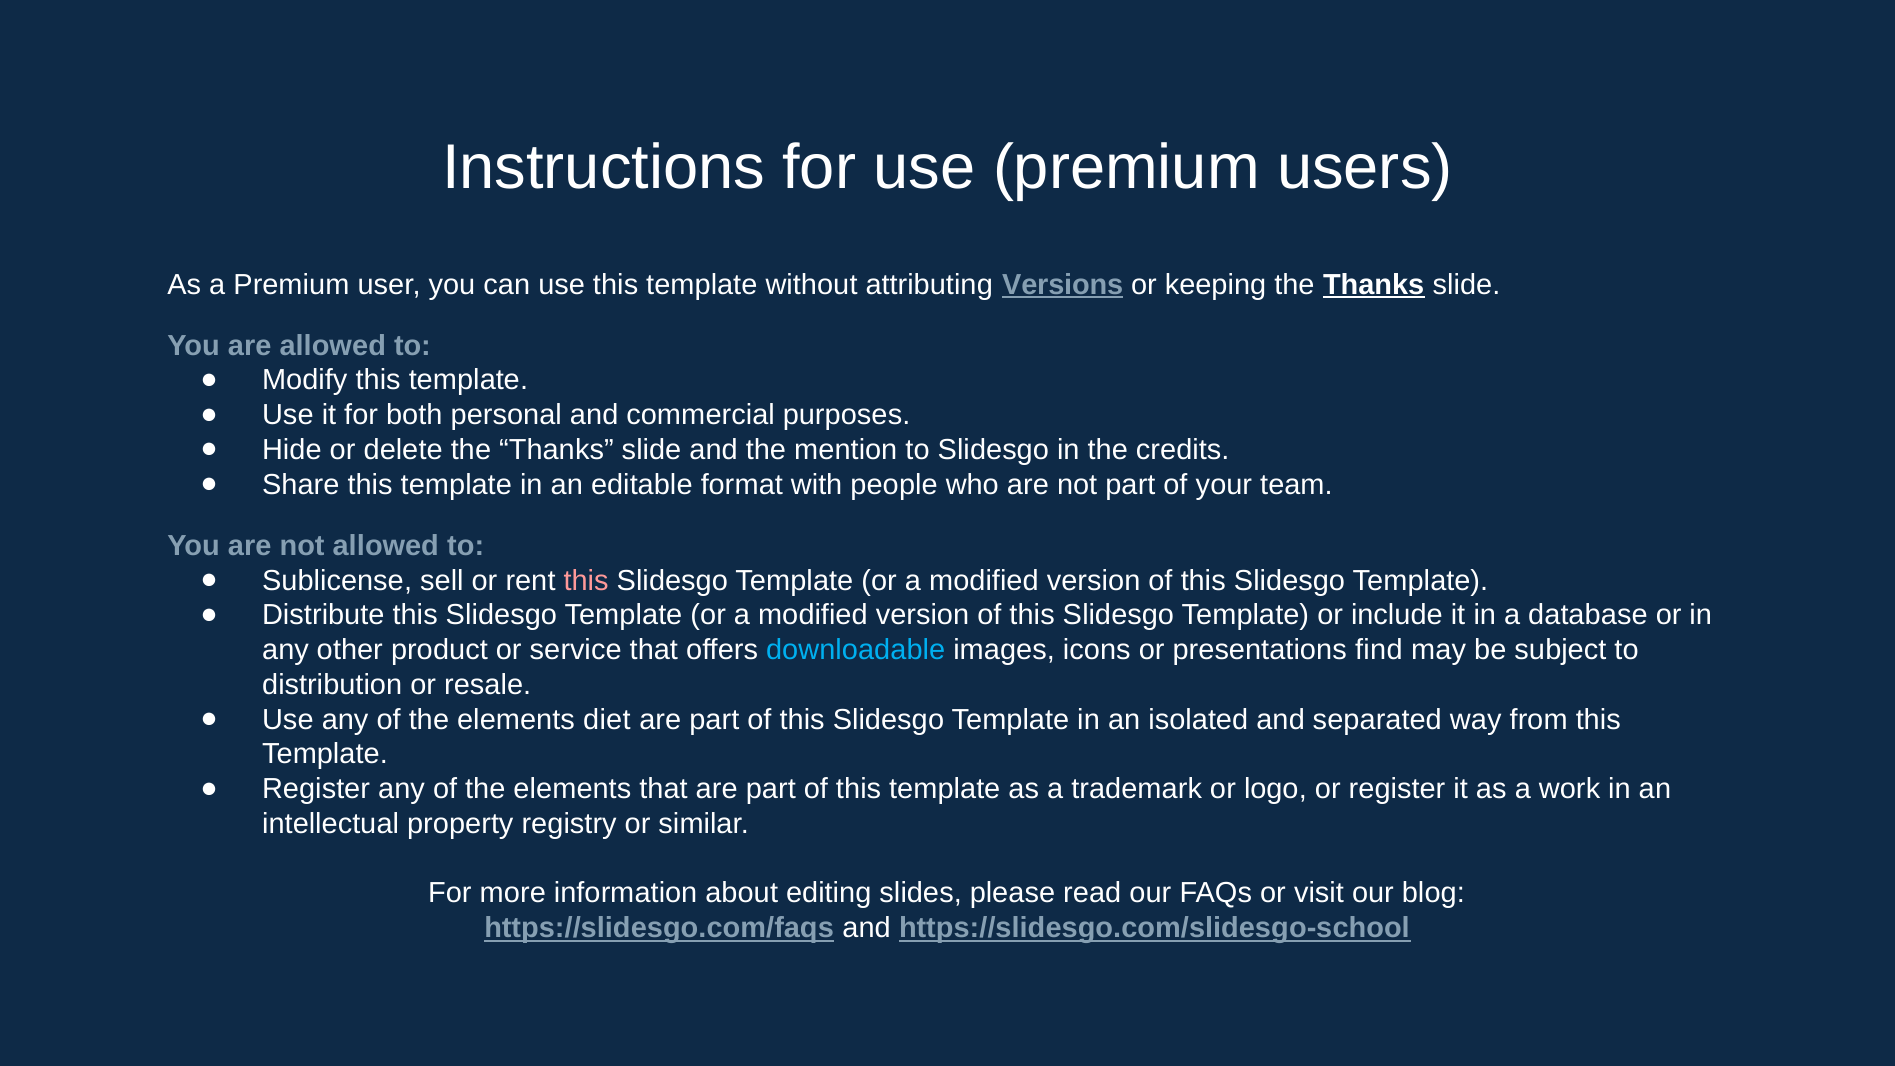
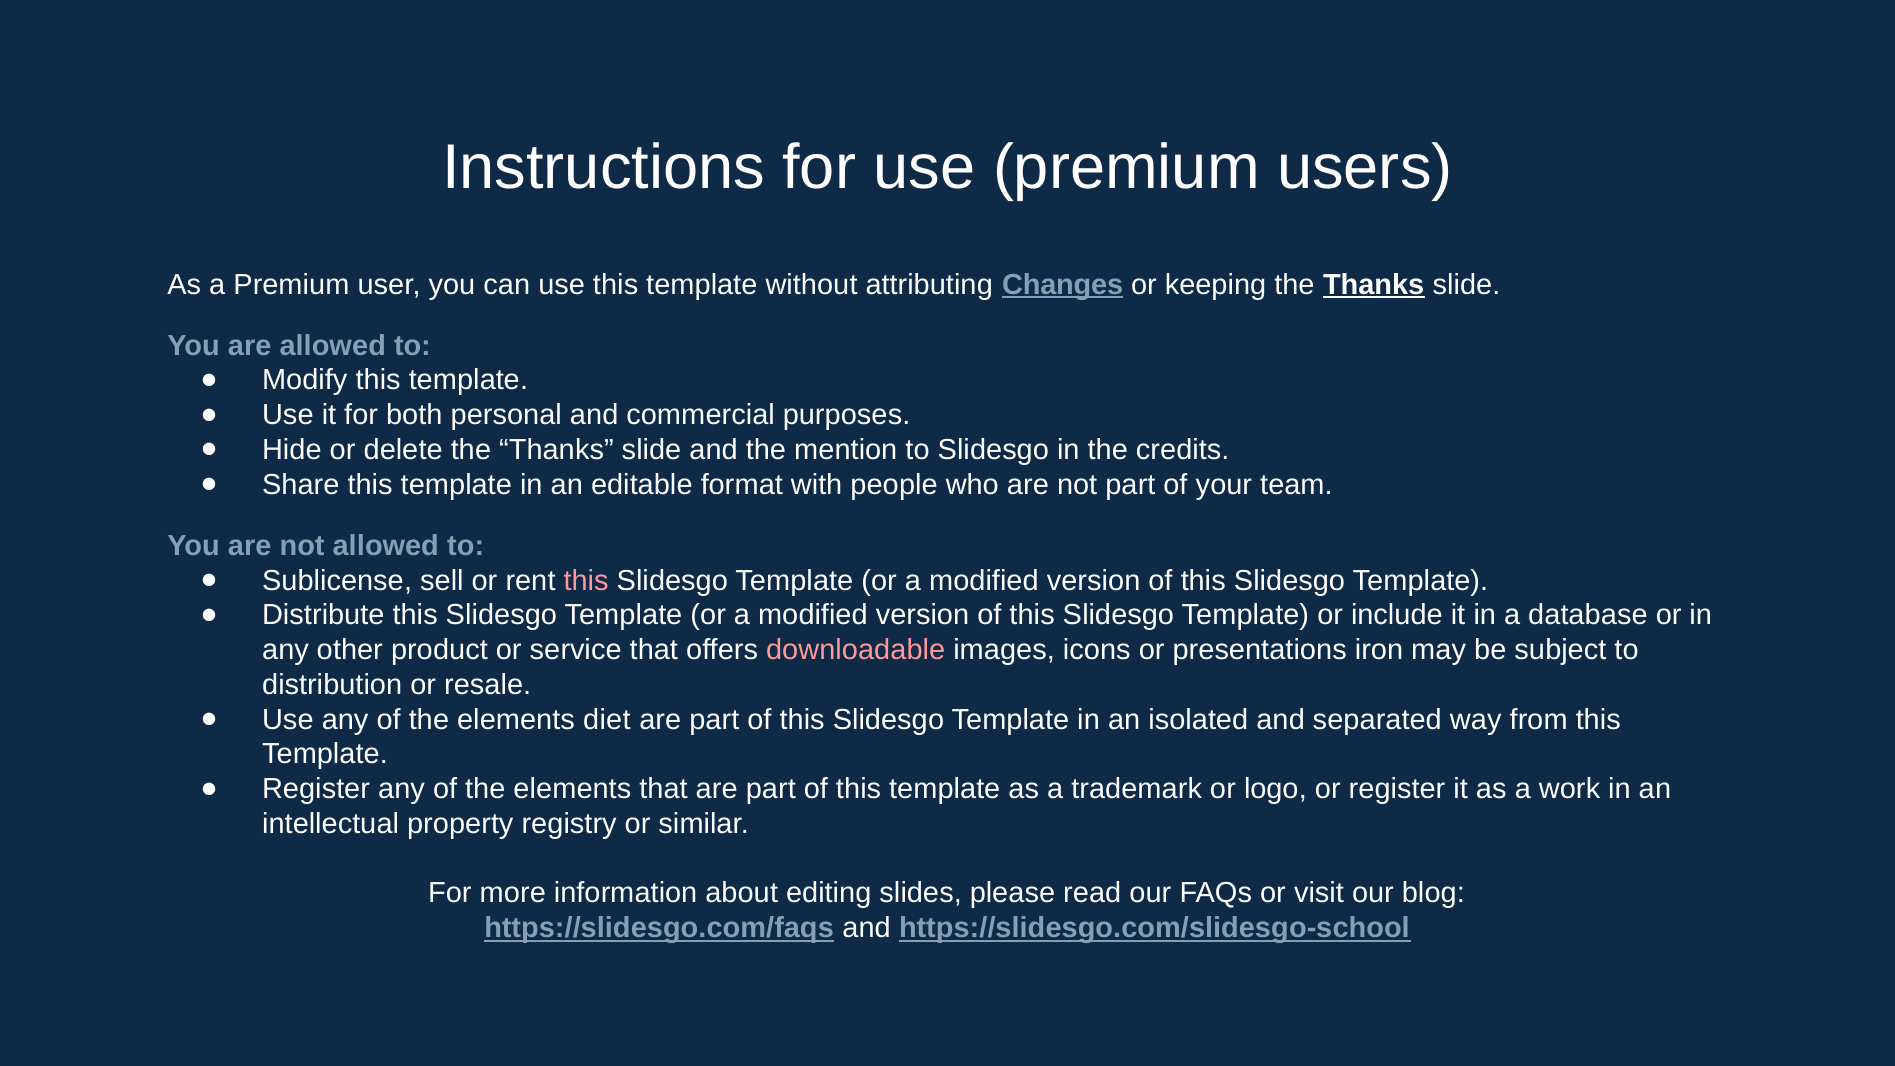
Versions: Versions -> Changes
downloadable colour: light blue -> pink
find: find -> iron
